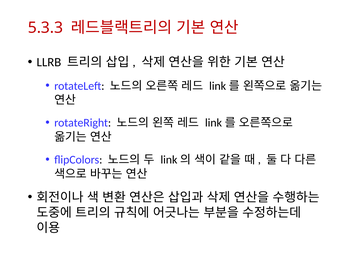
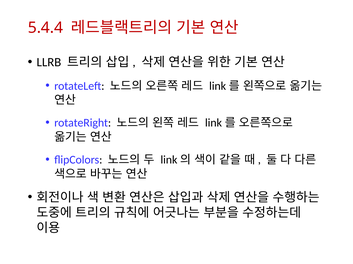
5.3.3: 5.3.3 -> 5.4.4
